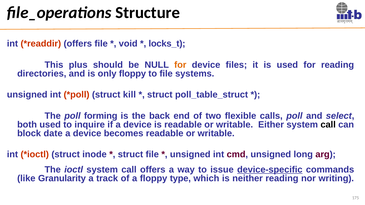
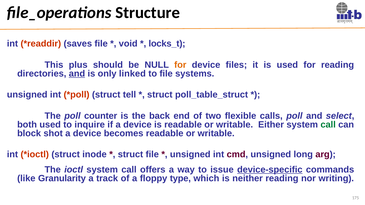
offers at (78, 44): offers -> saves
and at (77, 74) underline: none -> present
only floppy: floppy -> linked
kill: kill -> tell
forming: forming -> counter
call at (328, 125) colour: black -> green
date: date -> shot
